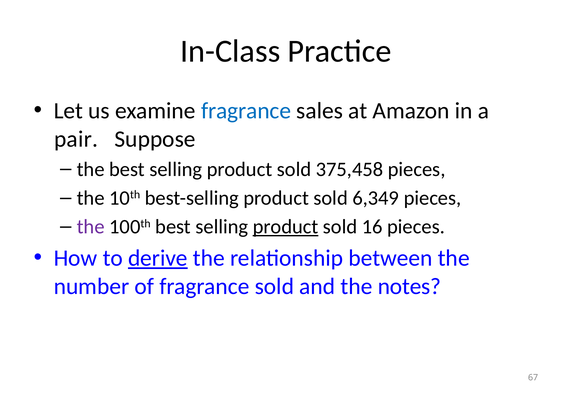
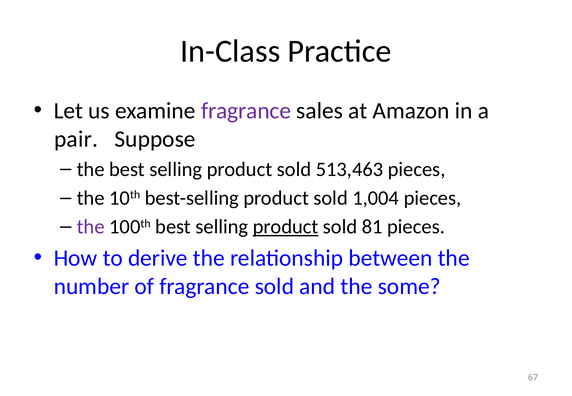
fragrance at (246, 111) colour: blue -> purple
375,458: 375,458 -> 513,463
6,349: 6,349 -> 1,004
16: 16 -> 81
derive underline: present -> none
notes: notes -> some
